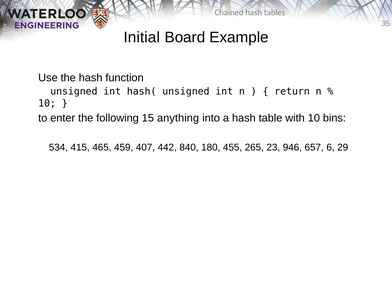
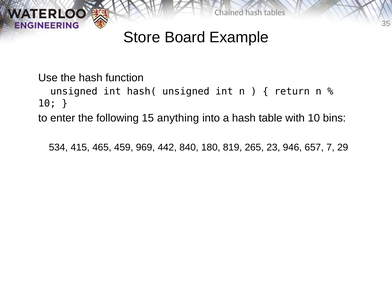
Initial: Initial -> Store
407: 407 -> 969
455: 455 -> 819
6: 6 -> 7
